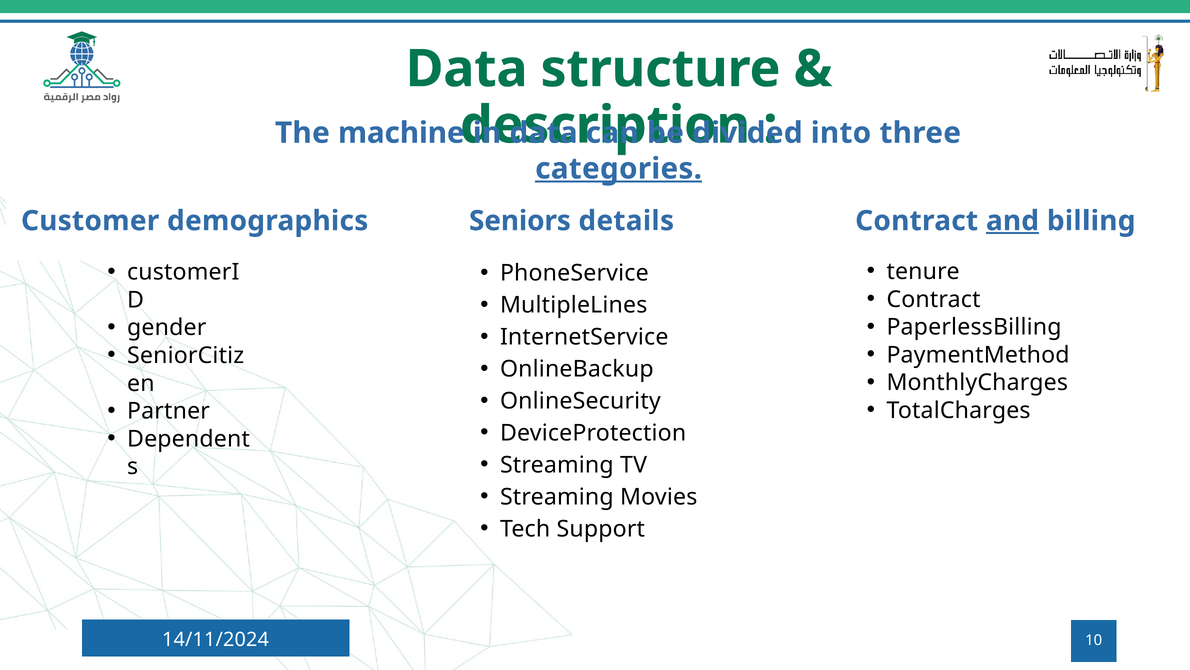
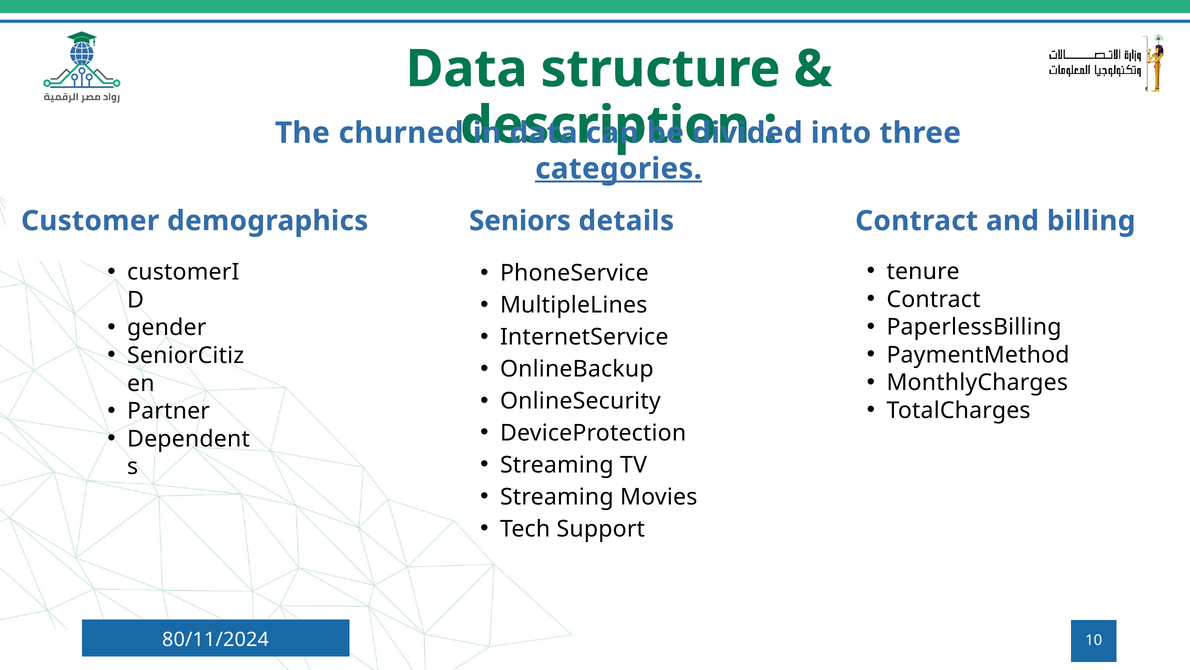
machine: machine -> churned
and underline: present -> none
14/11/2024: 14/11/2024 -> 80/11/2024
